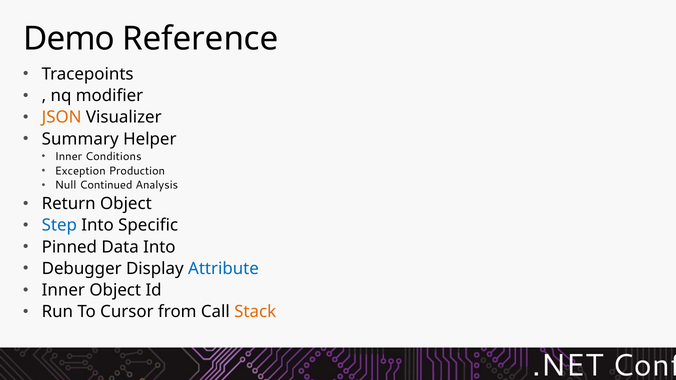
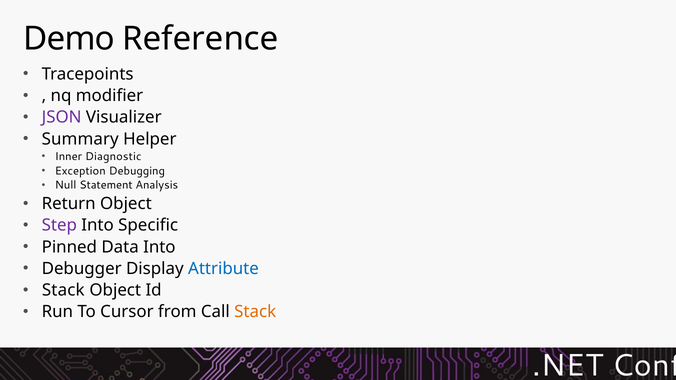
JSON colour: orange -> purple
Conditions: Conditions -> Diagnostic
Production: Production -> Debugging
Continued: Continued -> Statement
Step colour: blue -> purple
Inner at (63, 290): Inner -> Stack
